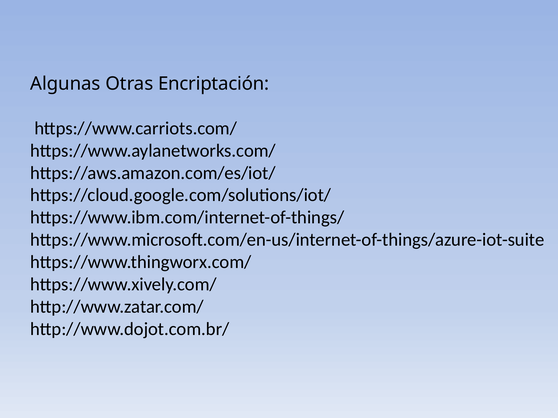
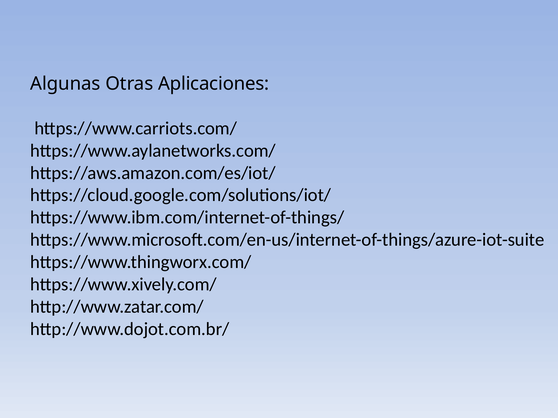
Encriptación: Encriptación -> Aplicaciones
